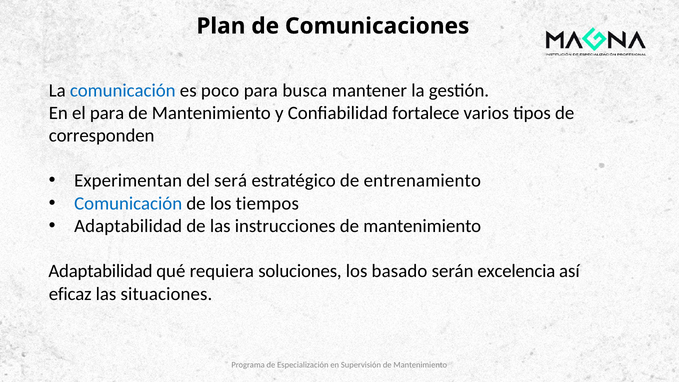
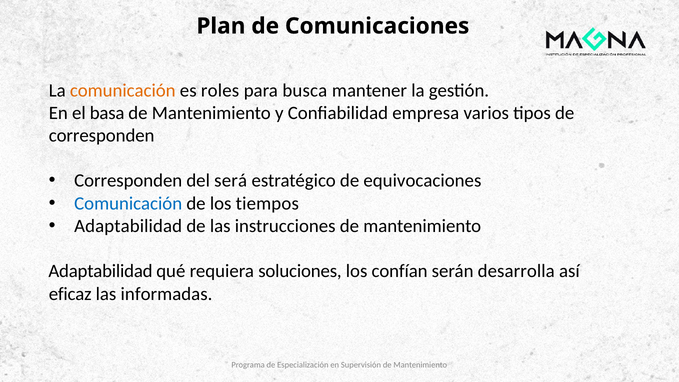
comunicación at (123, 90) colour: blue -> orange
poco: poco -> roles
el para: para -> basa
fortalece: fortalece -> empresa
Experimentan at (128, 181): Experimentan -> Corresponden
entrenamiento: entrenamiento -> equivocaciones
basado: basado -> confían
excelencia: excelencia -> desarrolla
situaciones: situaciones -> informadas
